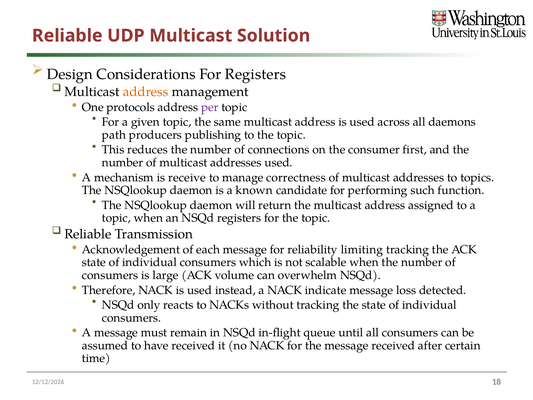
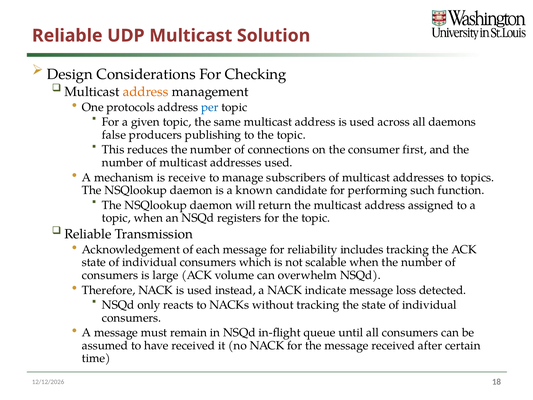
For Registers: Registers -> Checking
per colour: purple -> blue
path: path -> false
correctness: correctness -> subscribers
limiting: limiting -> includes
